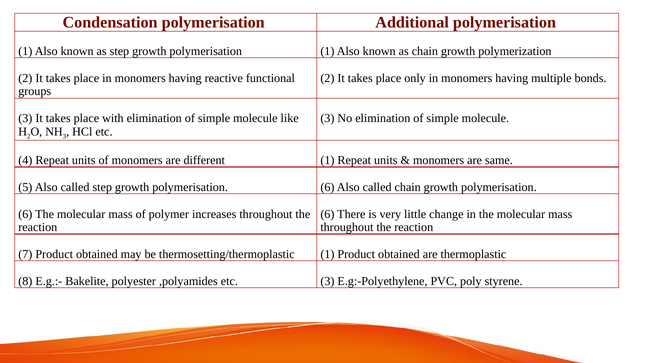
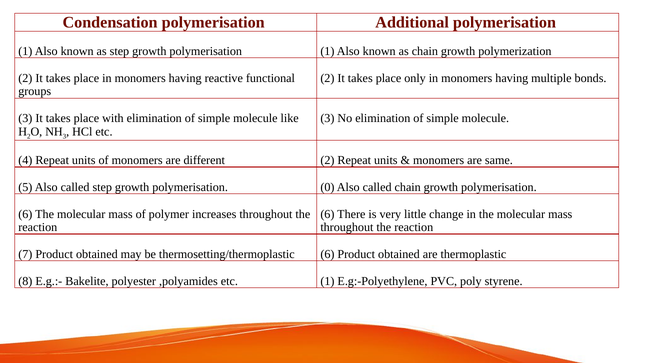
different 1: 1 -> 2
step growth polymerisation 6: 6 -> 0
thermosetting/thermoplastic 1: 1 -> 6
,polyamides etc 3: 3 -> 1
